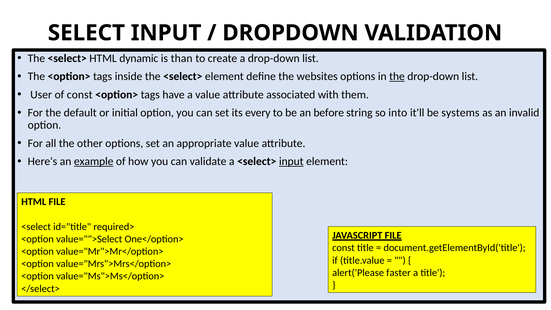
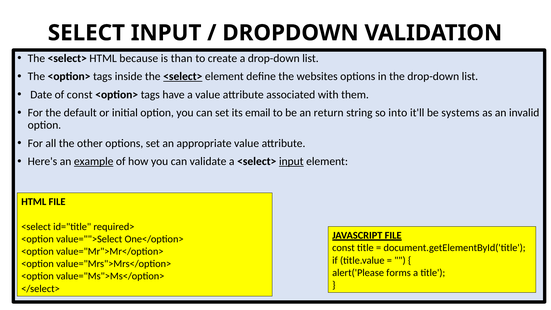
dynamic: dynamic -> because
<select> at (183, 76) underline: none -> present
the at (397, 76) underline: present -> none
User: User -> Date
every: every -> email
before: before -> return
faster: faster -> forms
